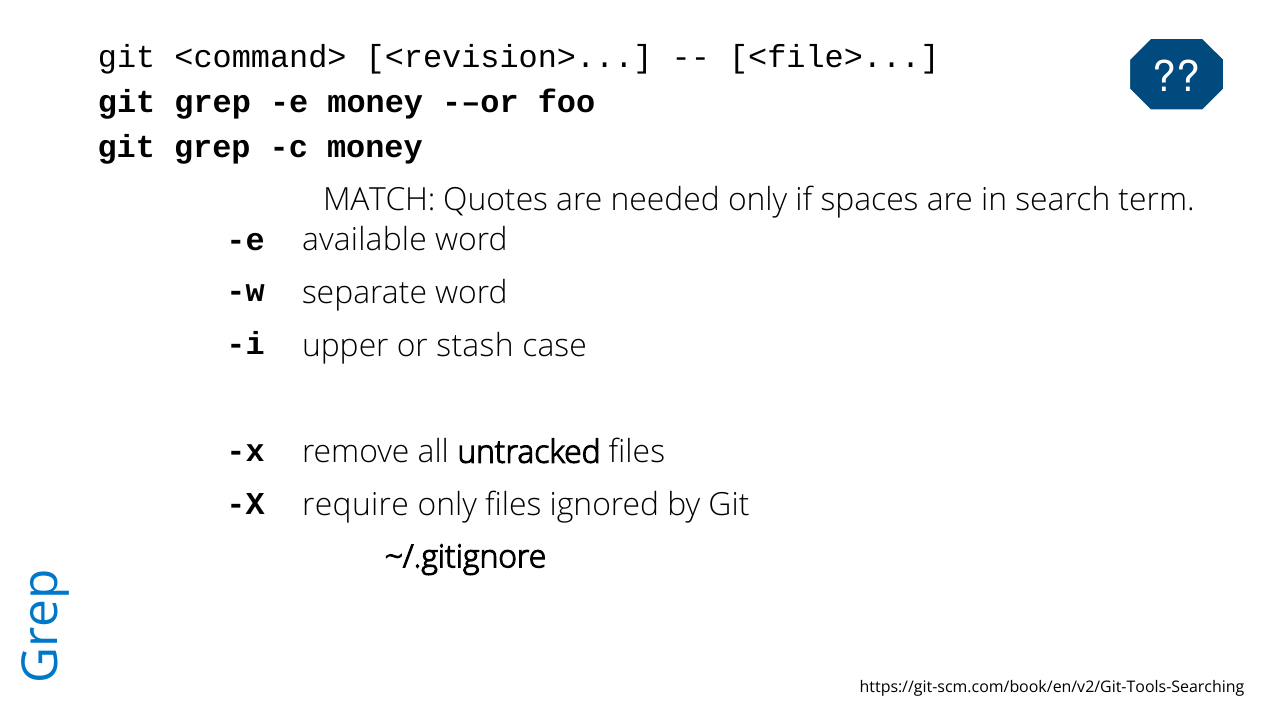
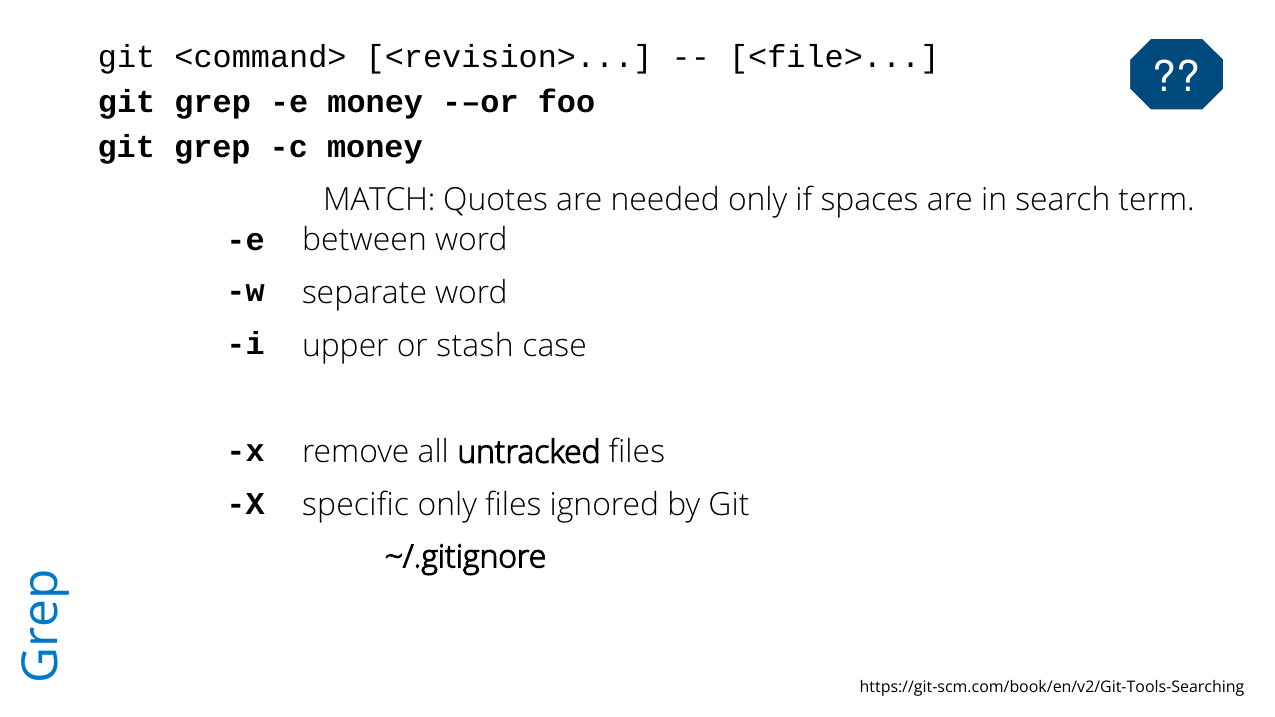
available: available -> between
require: require -> specific
